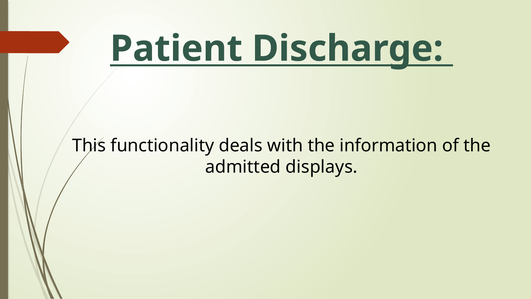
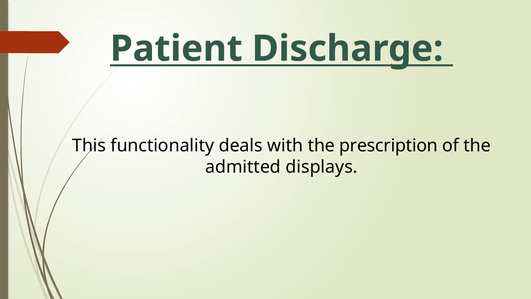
information: information -> prescription
